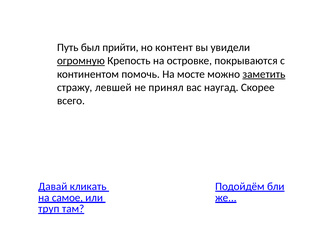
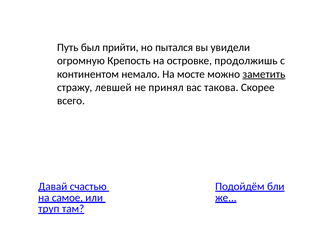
контент: контент -> пытался
огромную underline: present -> none
покрываются: покрываются -> продолжишь
помочь: помочь -> немало
наугад: наугад -> такова
кликать: кликать -> счастью
